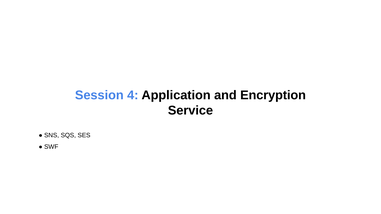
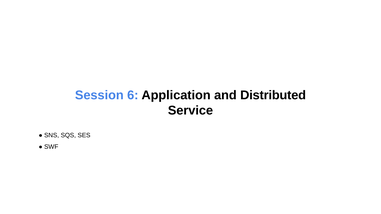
4: 4 -> 6
Encryption: Encryption -> Distributed
